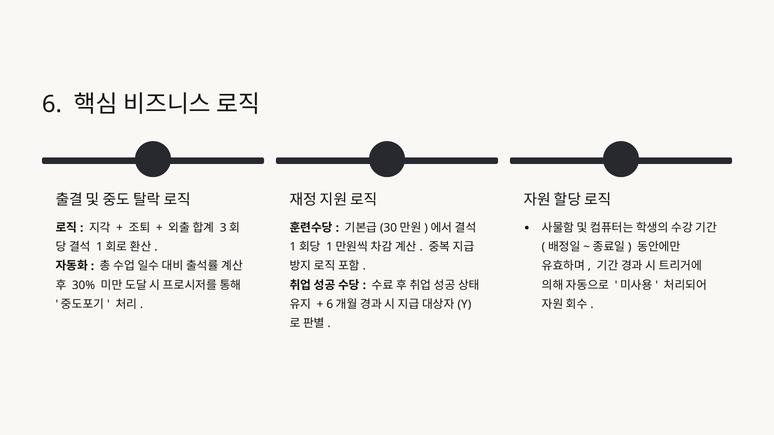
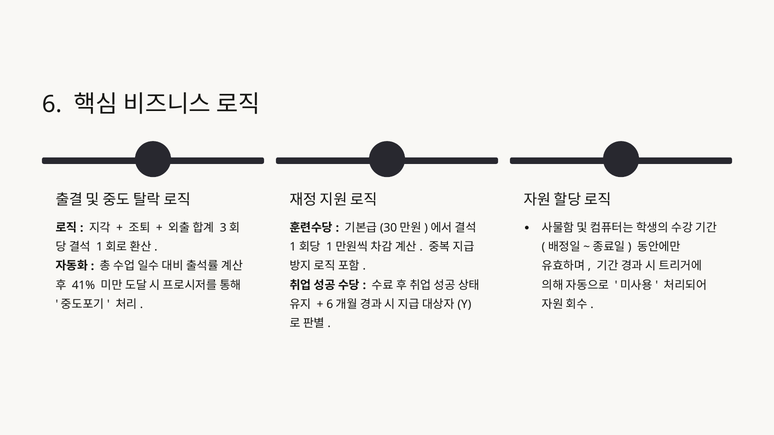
30%: 30% -> 41%
